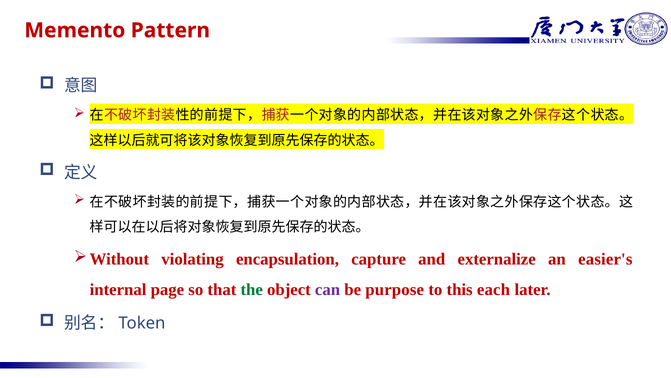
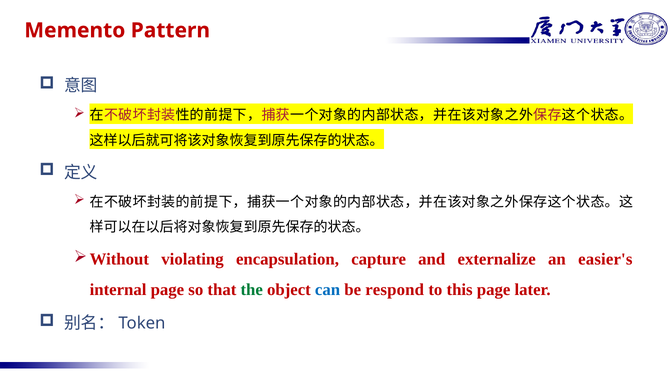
can colour: purple -> blue
purpose: purpose -> respond
this each: each -> page
